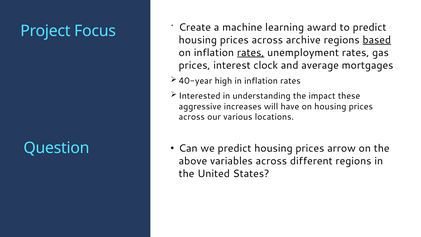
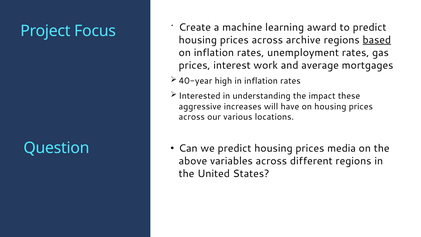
rates at (251, 53) underline: present -> none
clock: clock -> work
arrow: arrow -> media
